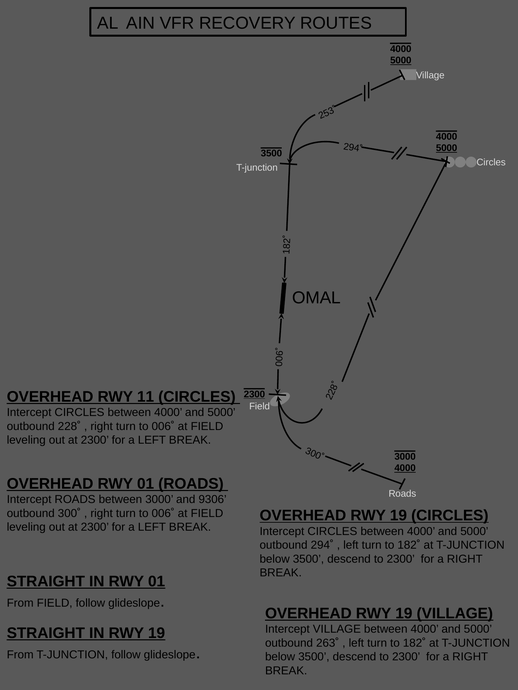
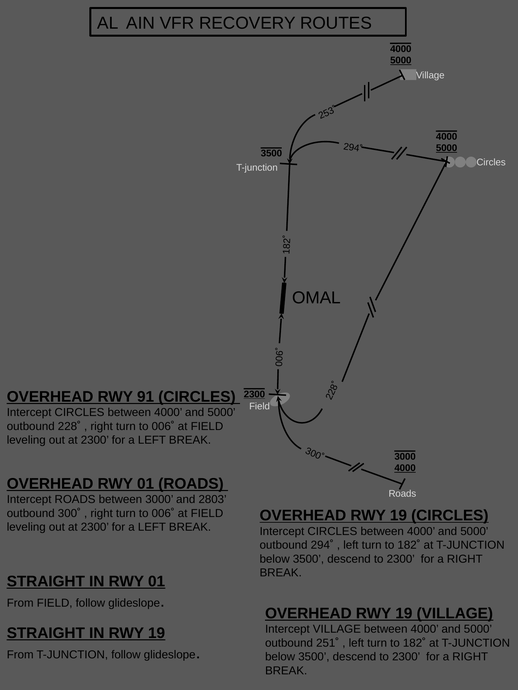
11: 11 -> 91
9306: 9306 -> 2803
263˚: 263˚ -> 251˚
